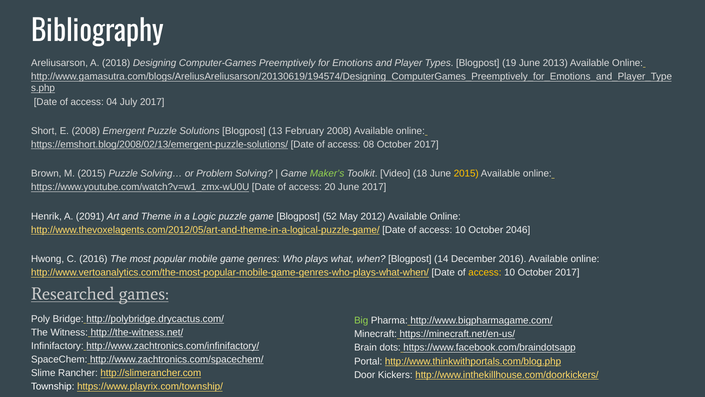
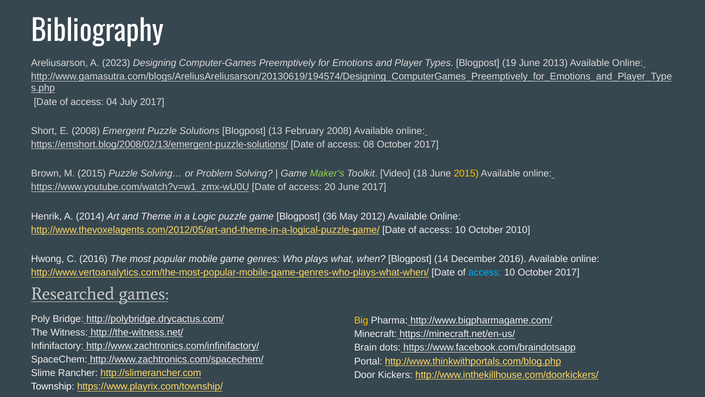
2018: 2018 -> 2023
2091: 2091 -> 2014
52: 52 -> 36
2046: 2046 -> 2010
access at (485, 272) colour: yellow -> light blue
Big colour: light green -> yellow
